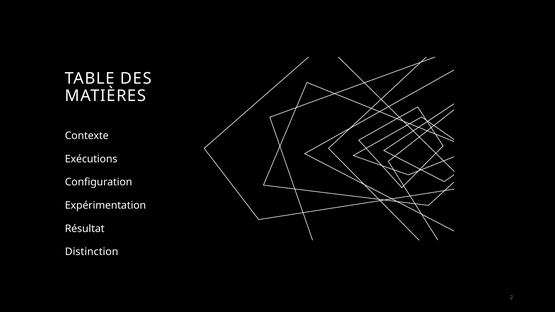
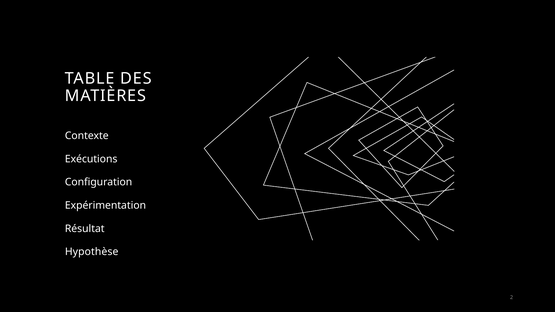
Distinction: Distinction -> Hypothèse
